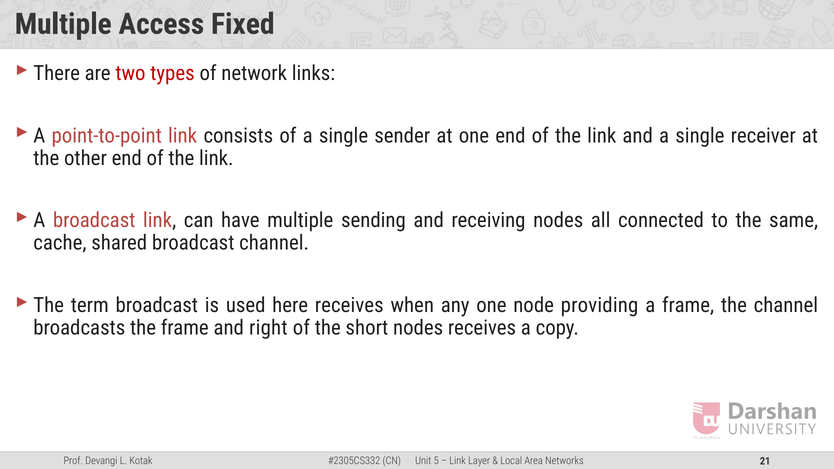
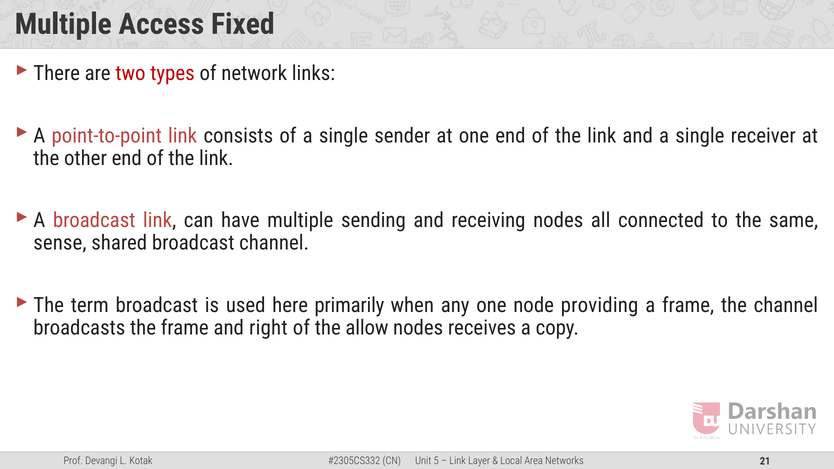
cache: cache -> sense
here receives: receives -> primarily
short: short -> allow
